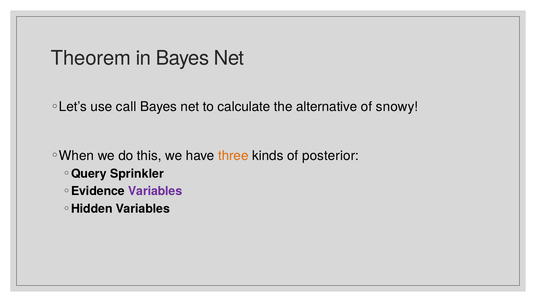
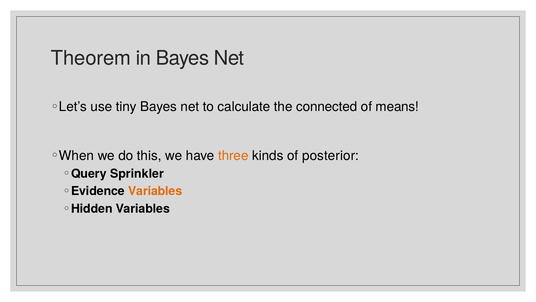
call: call -> tiny
alternative: alternative -> connected
snowy: snowy -> means
Variables at (155, 191) colour: purple -> orange
